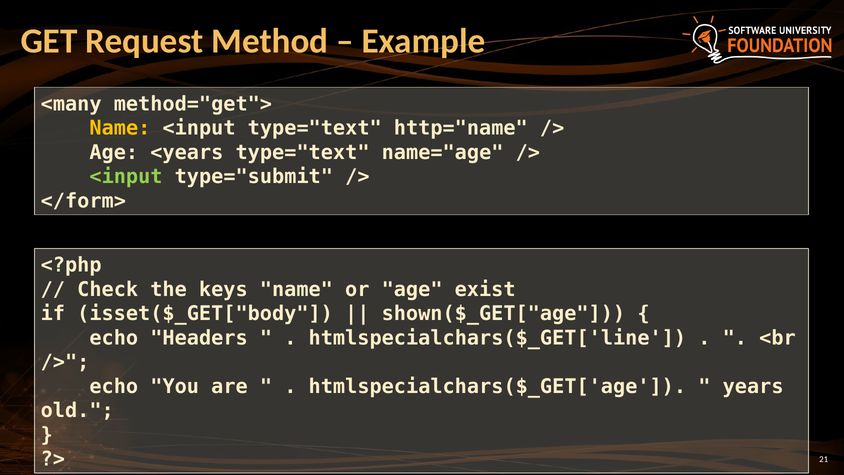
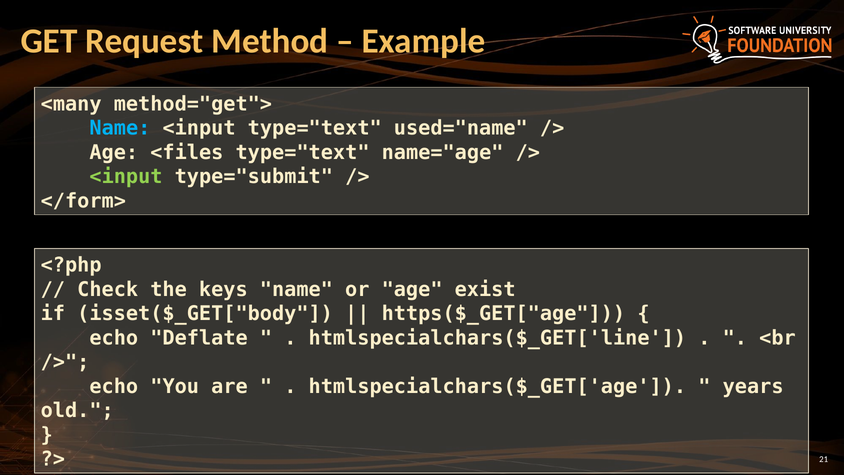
Name at (120, 128) colour: yellow -> light blue
http="name: http="name -> used="name
<years: <years -> <files
shown($_GET["age: shown($_GET["age -> https($_GET["age
Headers: Headers -> Deflate
